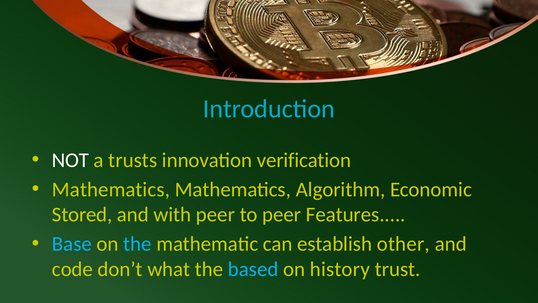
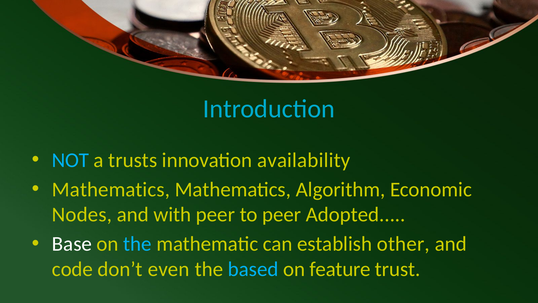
NOT colour: white -> light blue
verification: verification -> availability
Stored: Stored -> Nodes
Features: Features -> Adopted
Base colour: light blue -> white
what: what -> even
history: history -> feature
